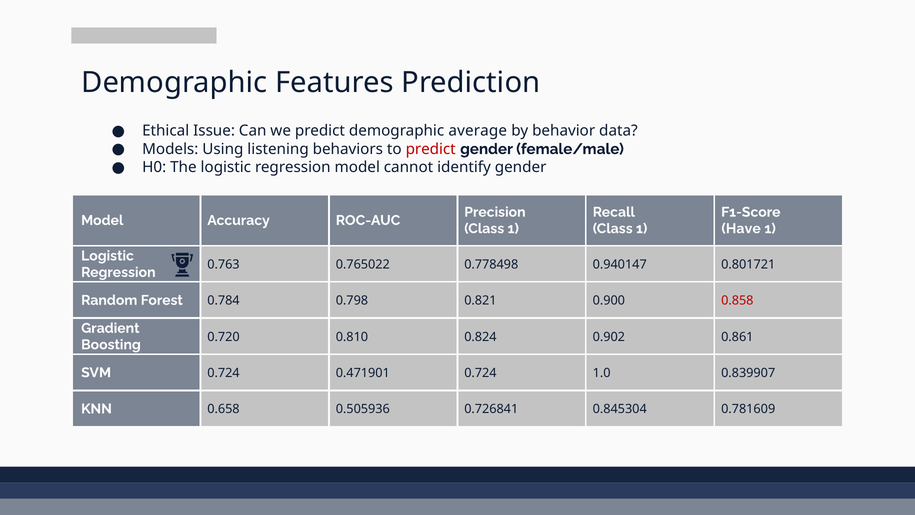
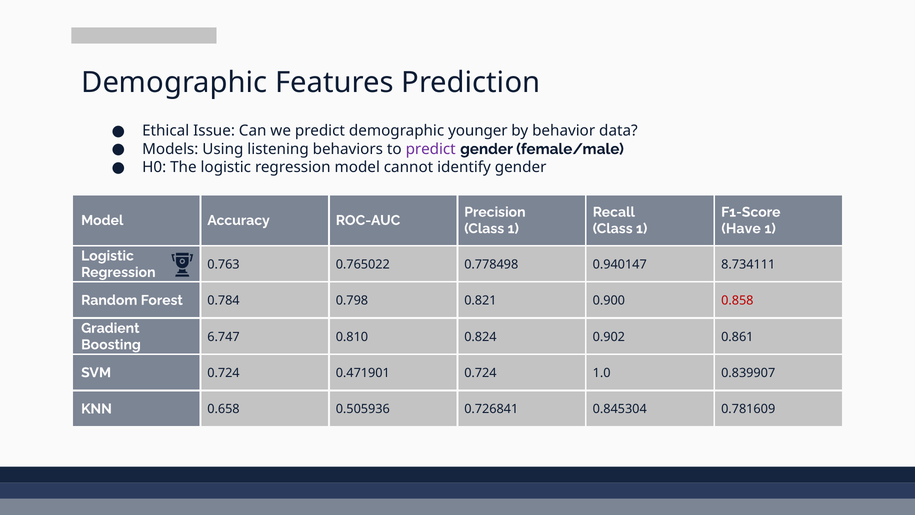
average: average -> younger
predict at (431, 149) colour: red -> purple
0.801721: 0.801721 -> 8.734111
0.720: 0.720 -> 6.747
